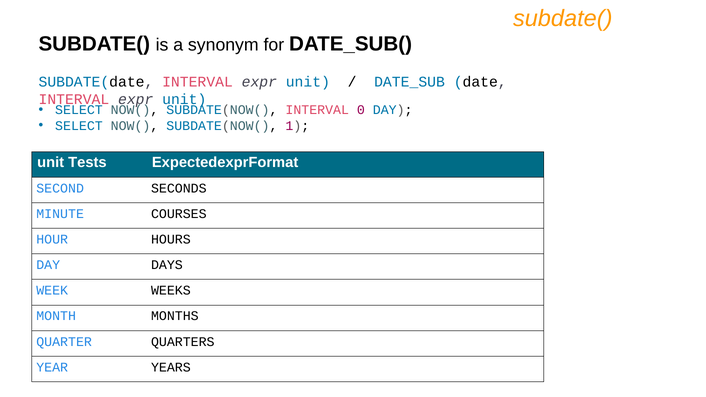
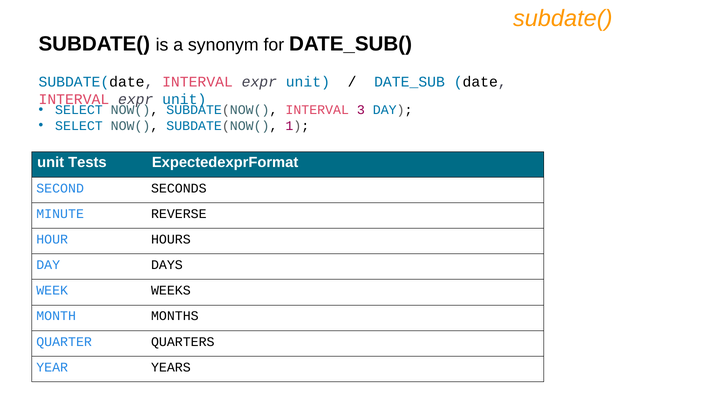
0: 0 -> 3
COURSES: COURSES -> REVERSE
